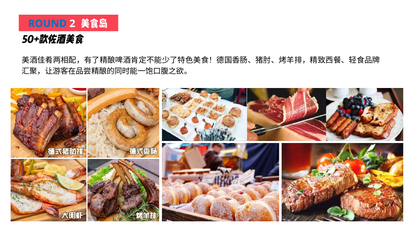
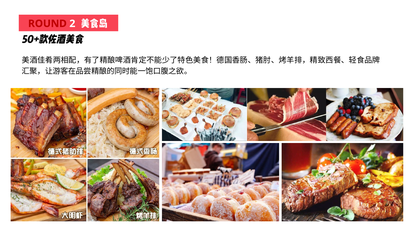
ROUND colour: blue -> red
